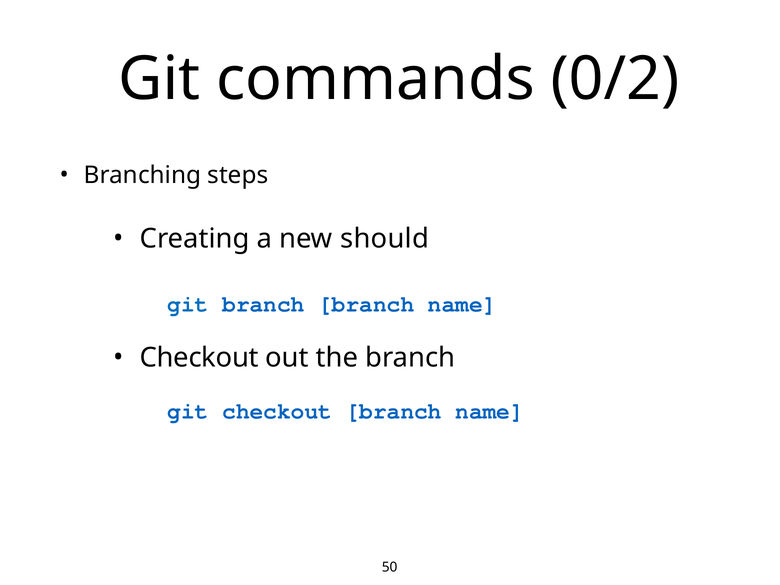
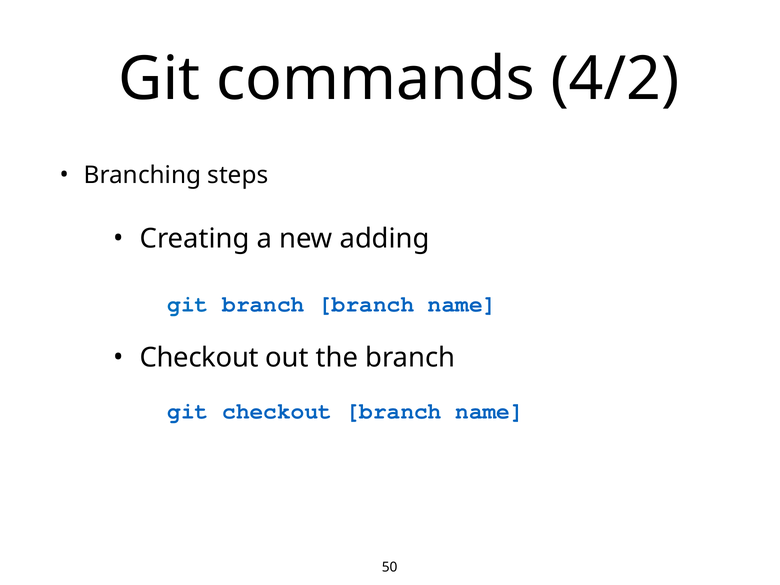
0/2: 0/2 -> 4/2
should: should -> adding
